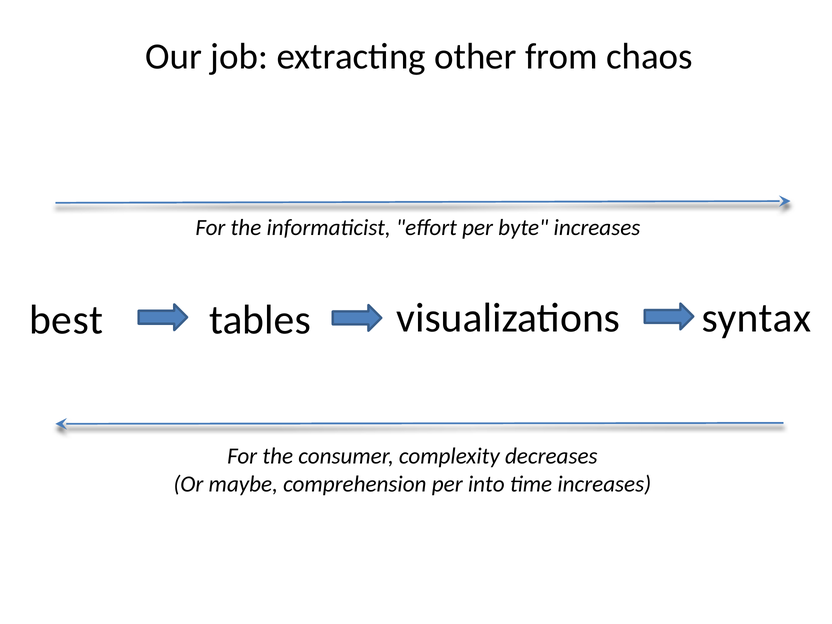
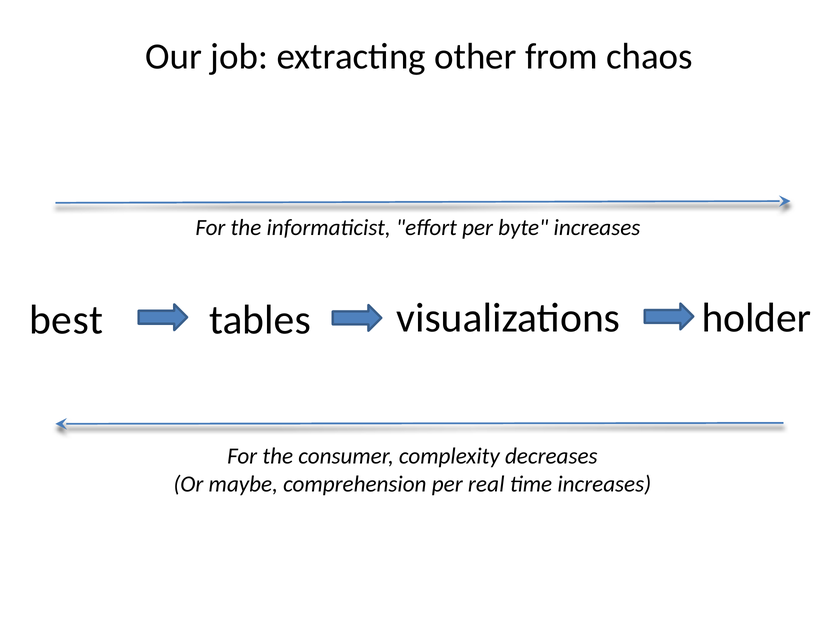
syntax: syntax -> holder
into: into -> real
